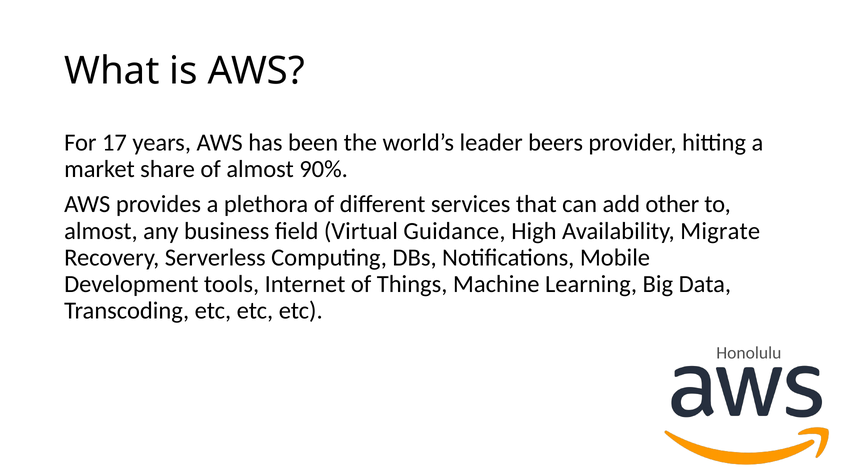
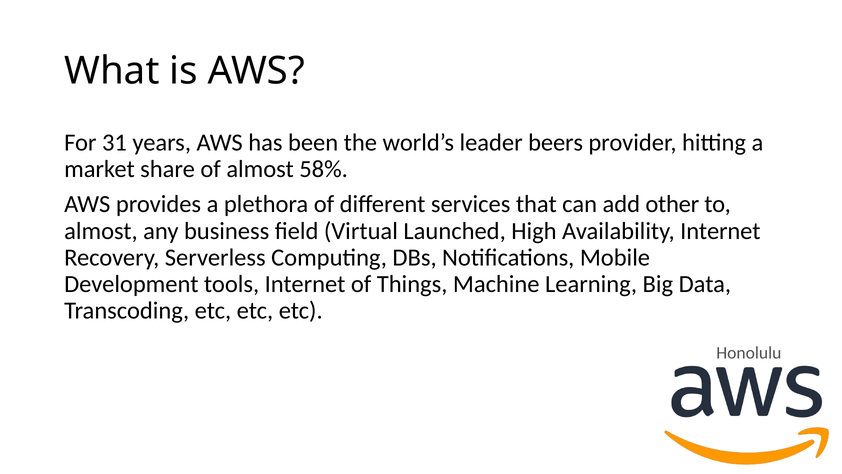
17: 17 -> 31
90%: 90% -> 58%
Guidance: Guidance -> Launched
Availability Migrate: Migrate -> Internet
